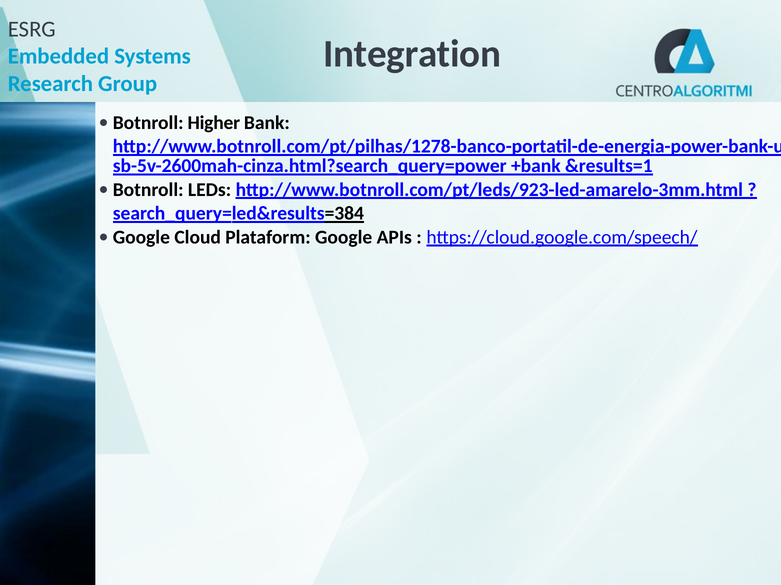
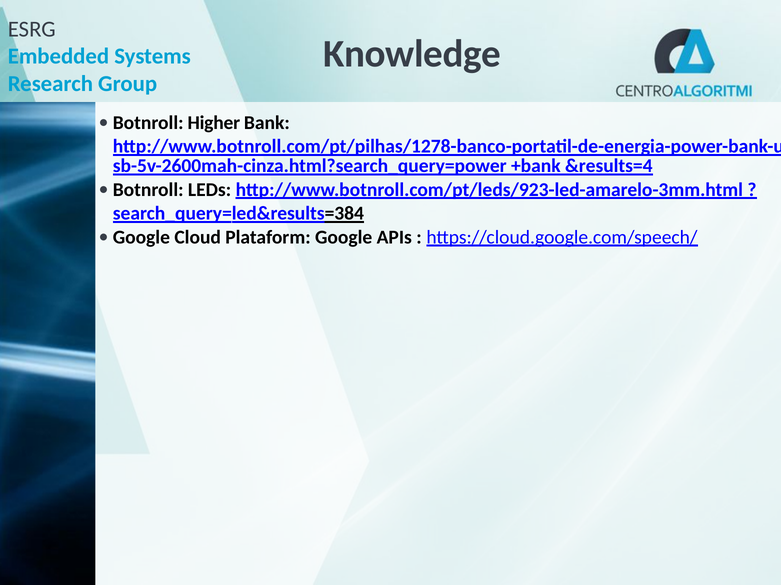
Integration: Integration -> Knowledge
&results=1: &results=1 -> &results=4
